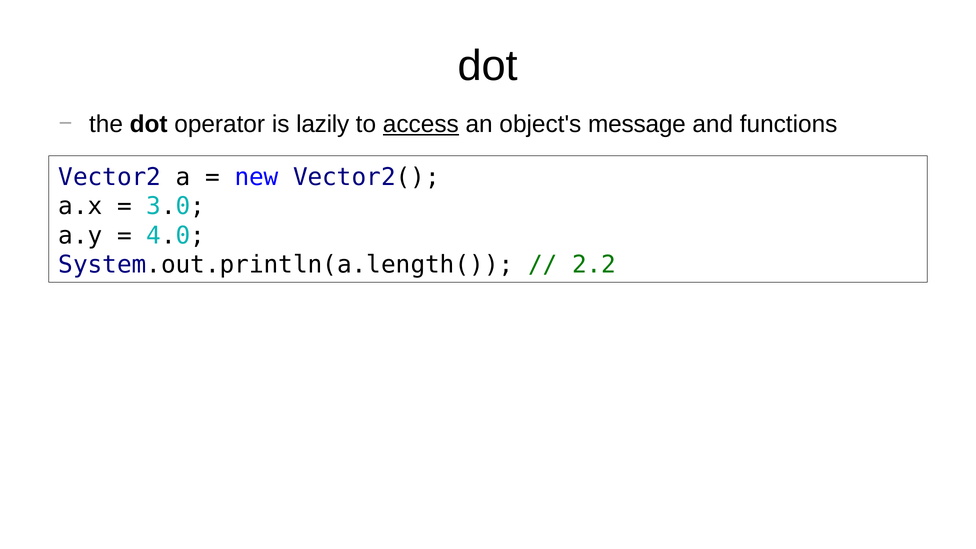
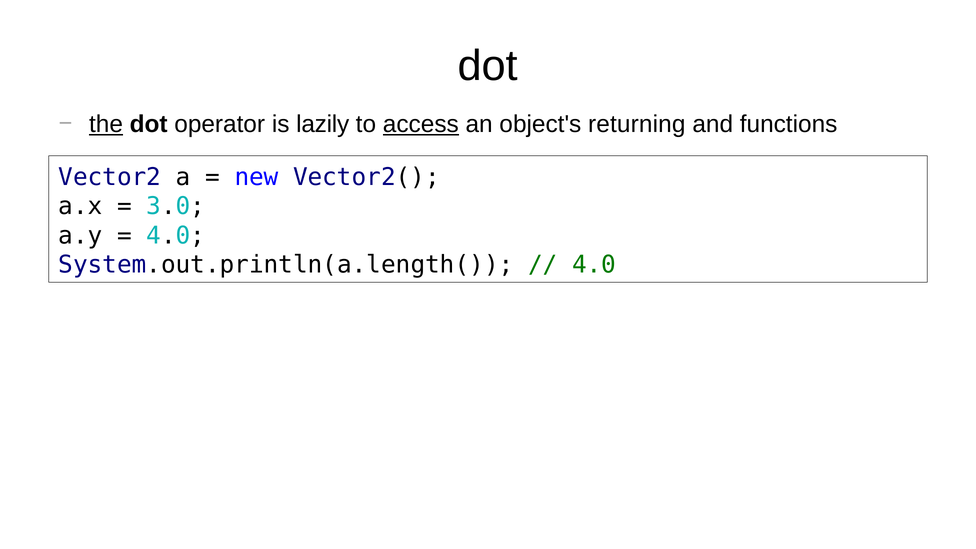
the underline: none -> present
message: message -> returning
2.2 at (594, 265): 2.2 -> 4.0
